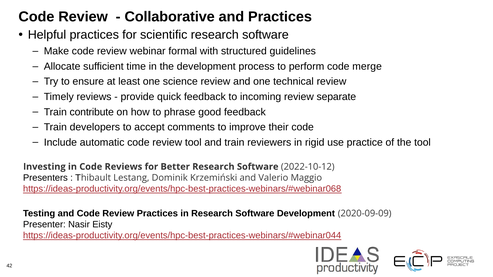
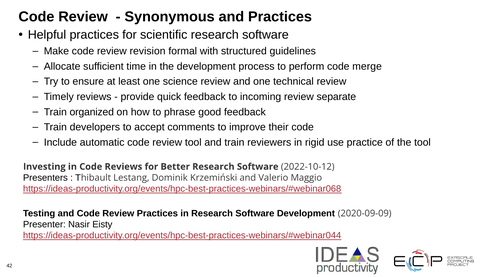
Collaborative: Collaborative -> Synonymous
webinar: webinar -> revision
contribute: contribute -> organized
